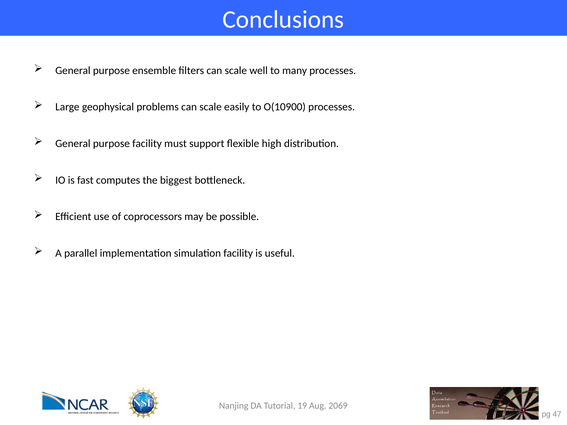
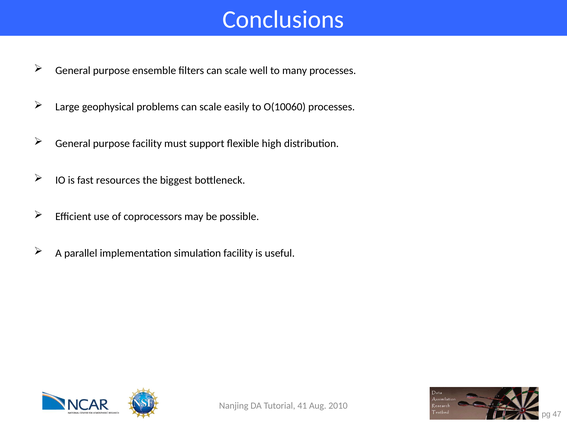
O(10900: O(10900 -> O(10060
computes: computes -> resources
19: 19 -> 41
2069: 2069 -> 2010
